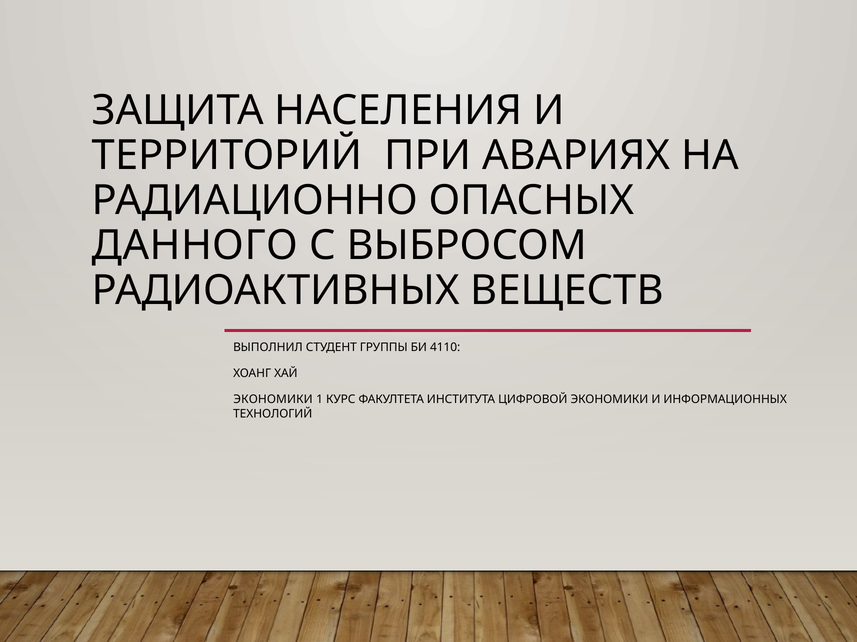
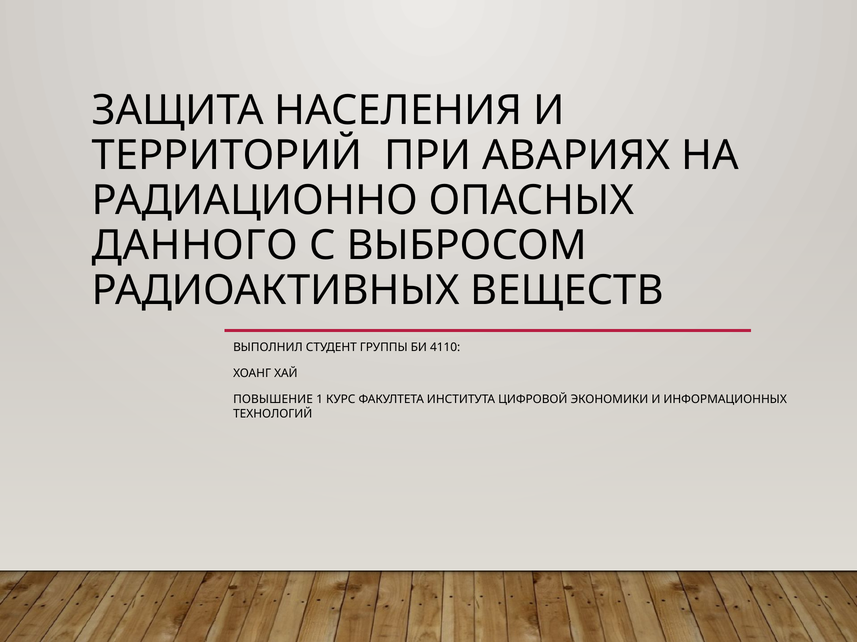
ЭКОНОМИКИ at (273, 400): ЭКОНОМИКИ -> ПОВЫШЕНИЕ
